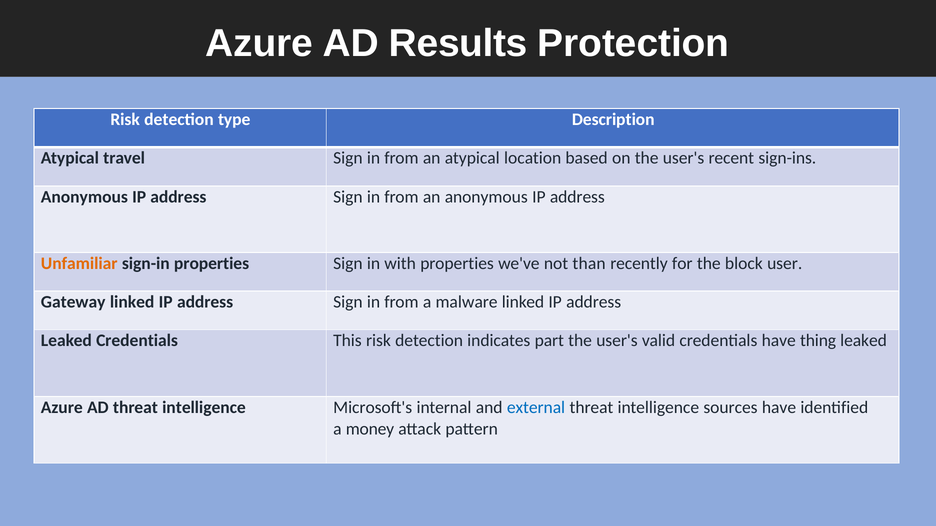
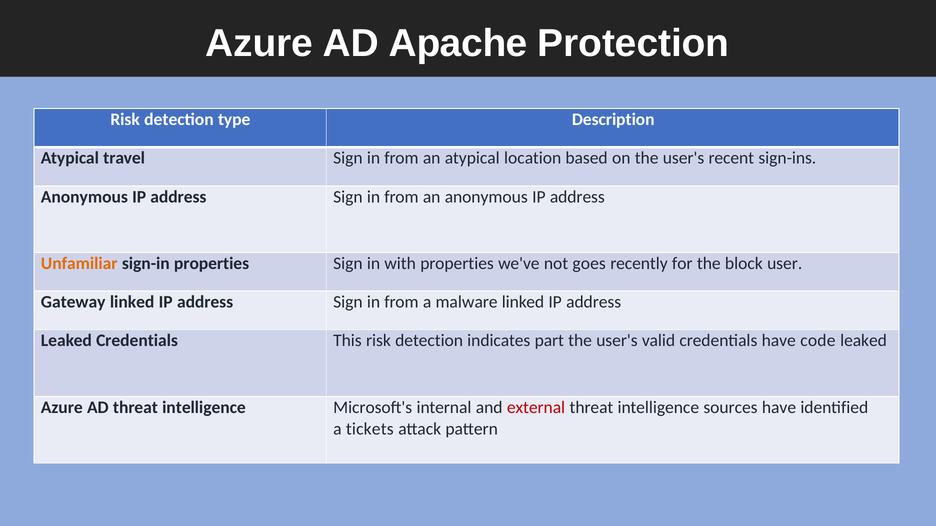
Results: Results -> Apache
than: than -> goes
thing: thing -> code
external colour: blue -> red
money: money -> tickets
